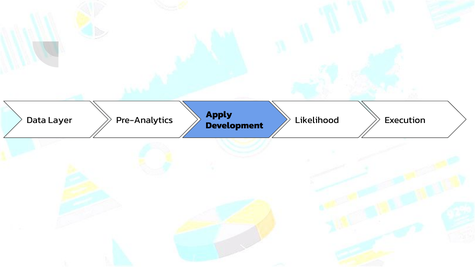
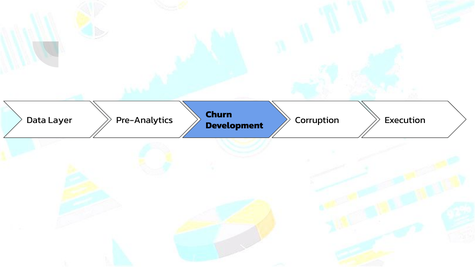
Apply: Apply -> Churn
Likelihood: Likelihood -> Corruption
